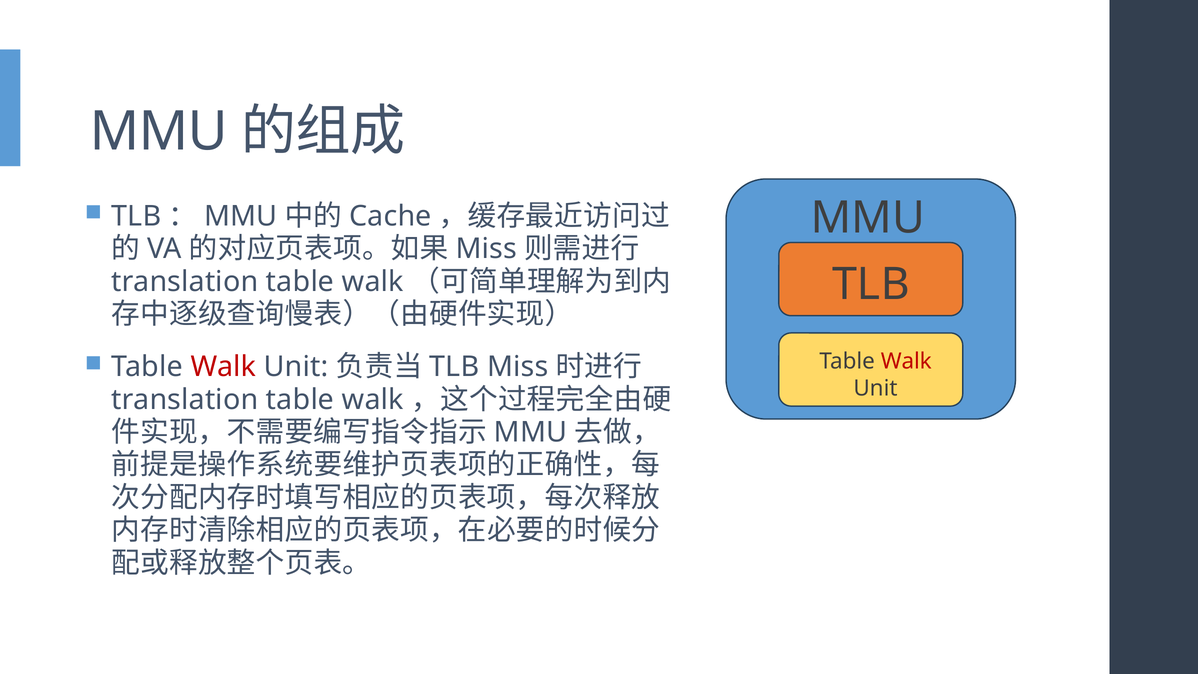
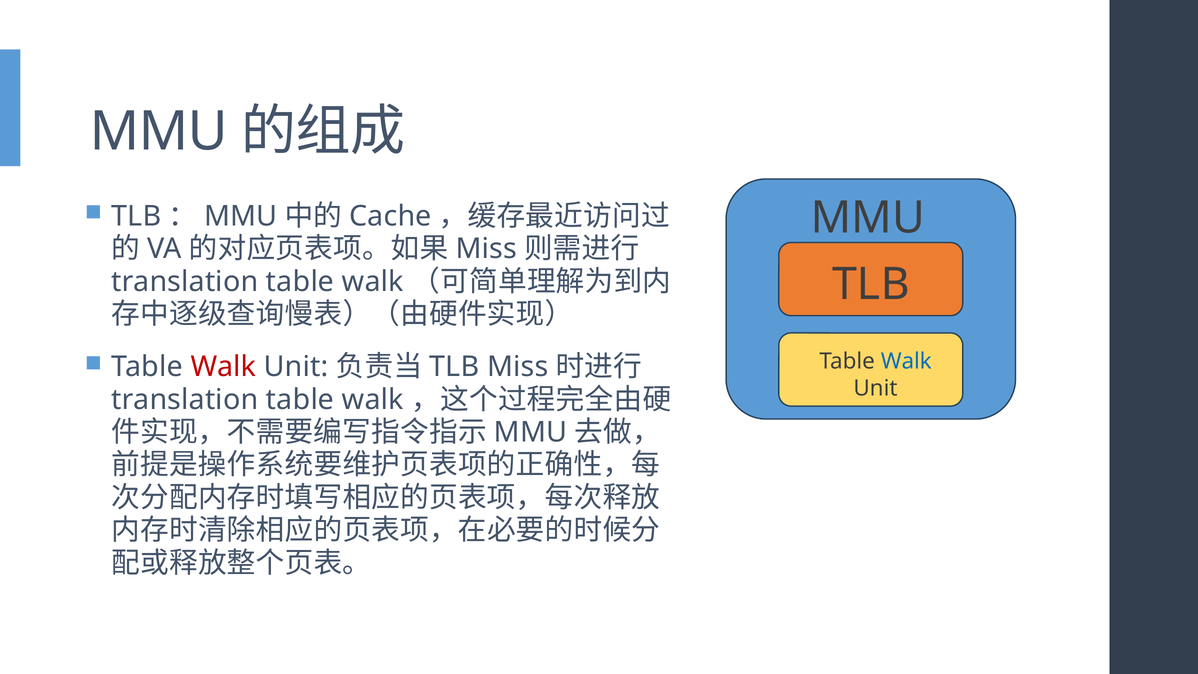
Walk at (906, 361) colour: red -> blue
